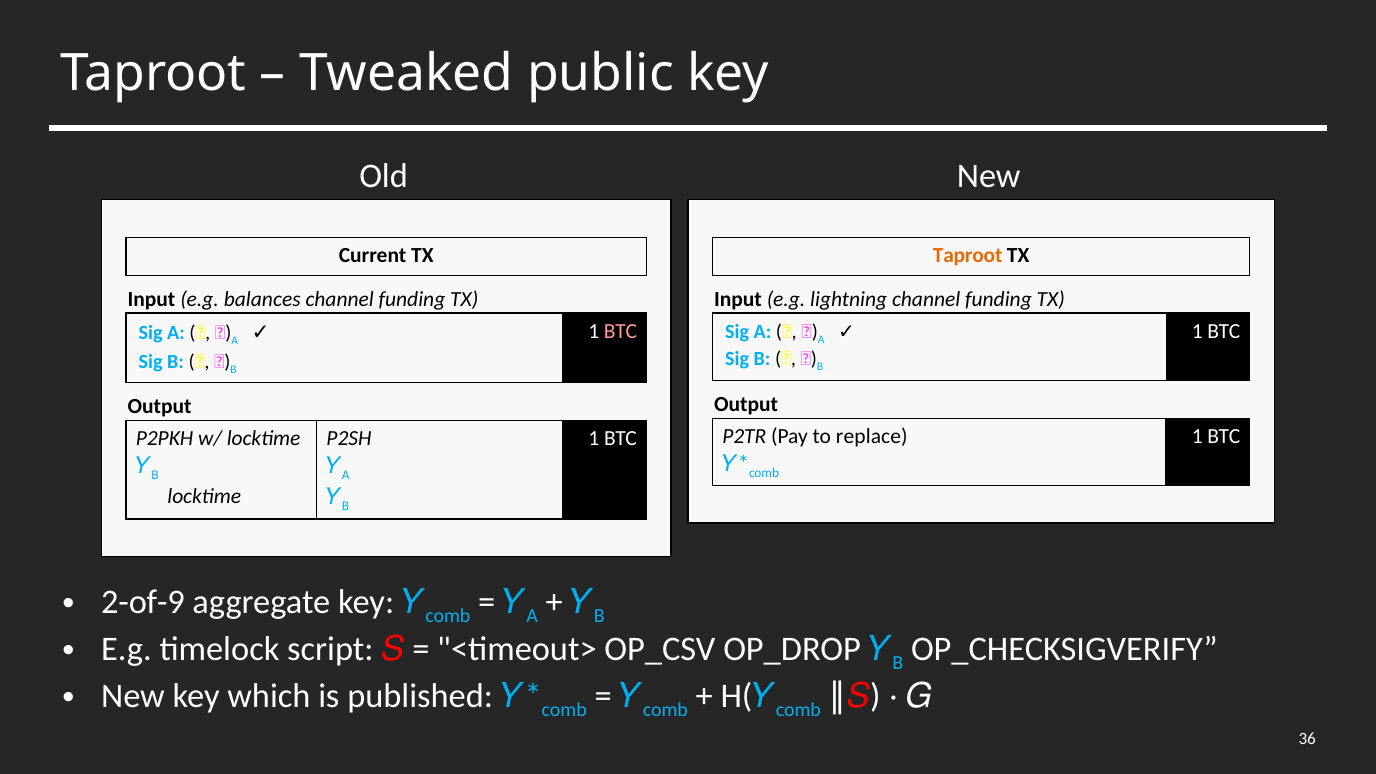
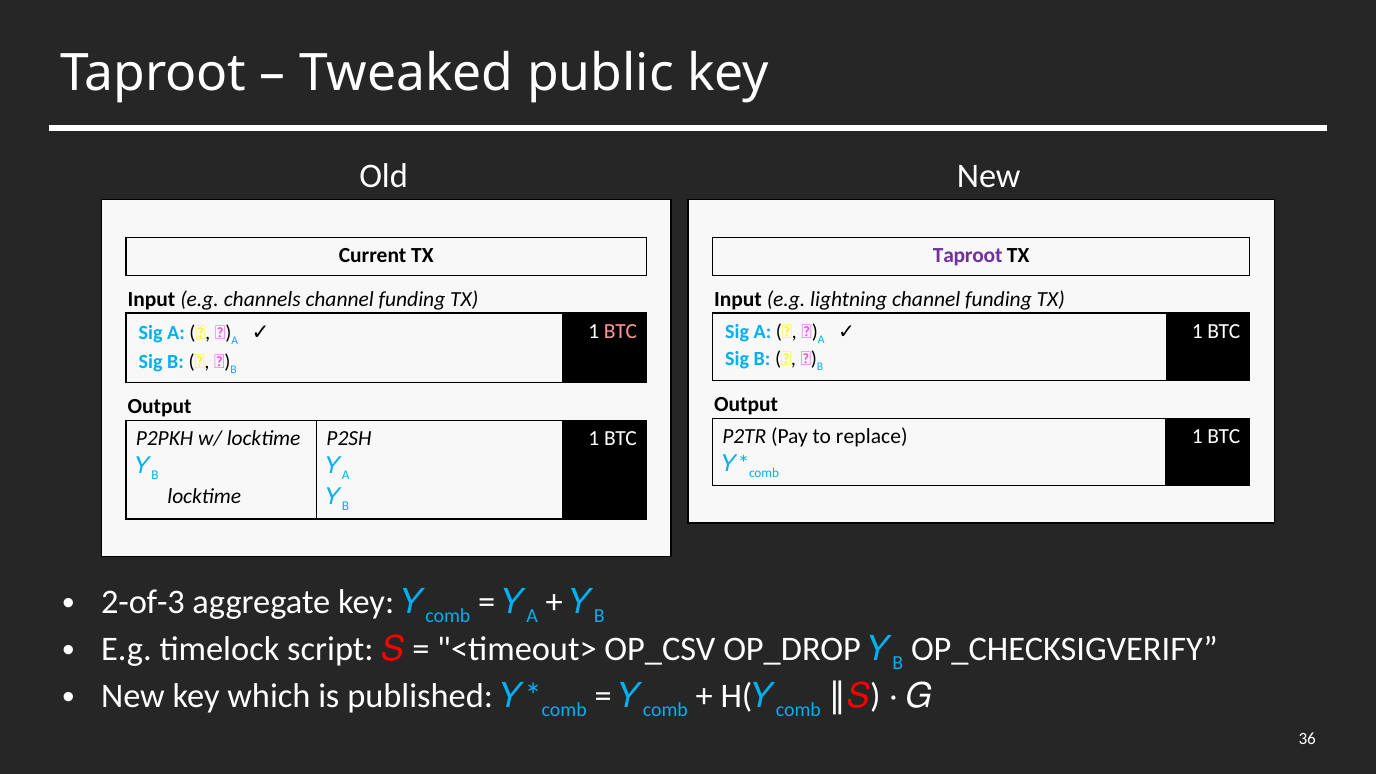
Taproot at (968, 256) colour: orange -> purple
balances: balances -> channels
2-of-9: 2-of-9 -> 2-of-3
